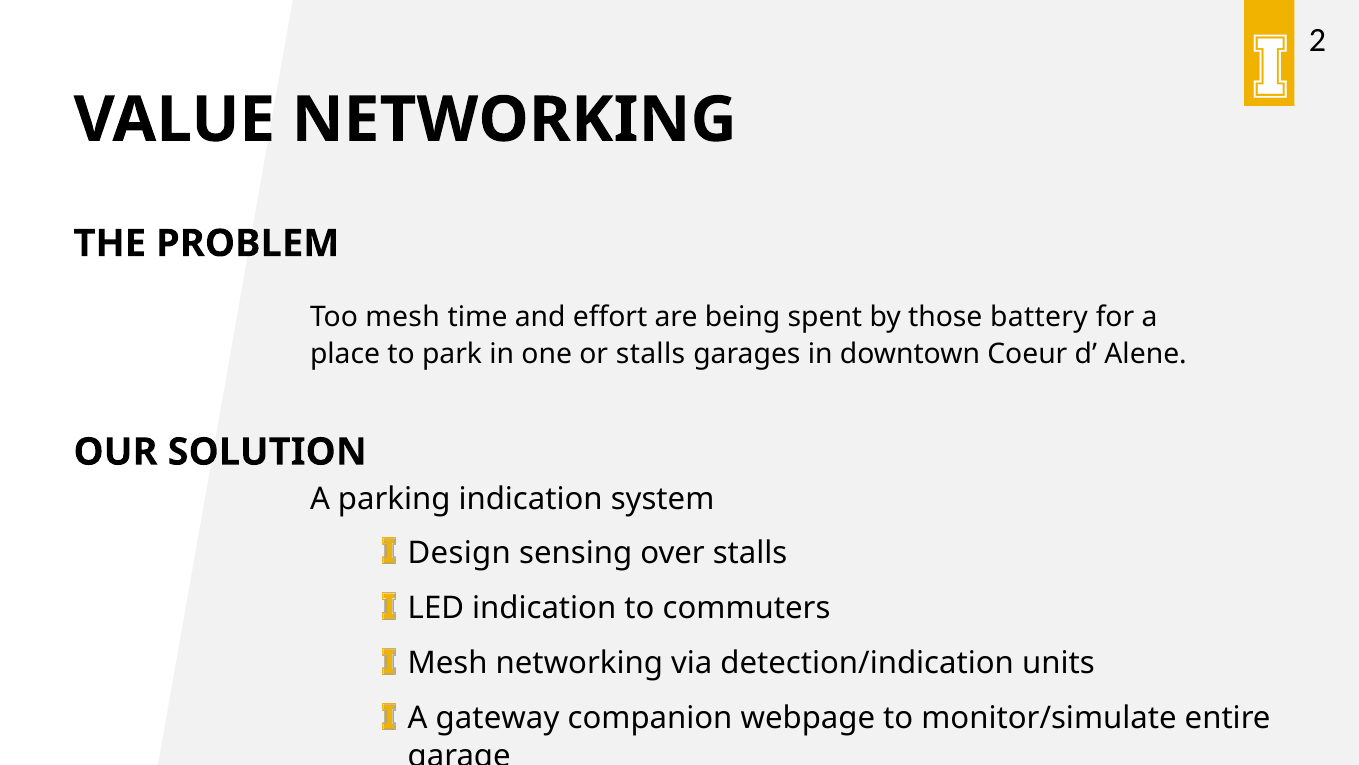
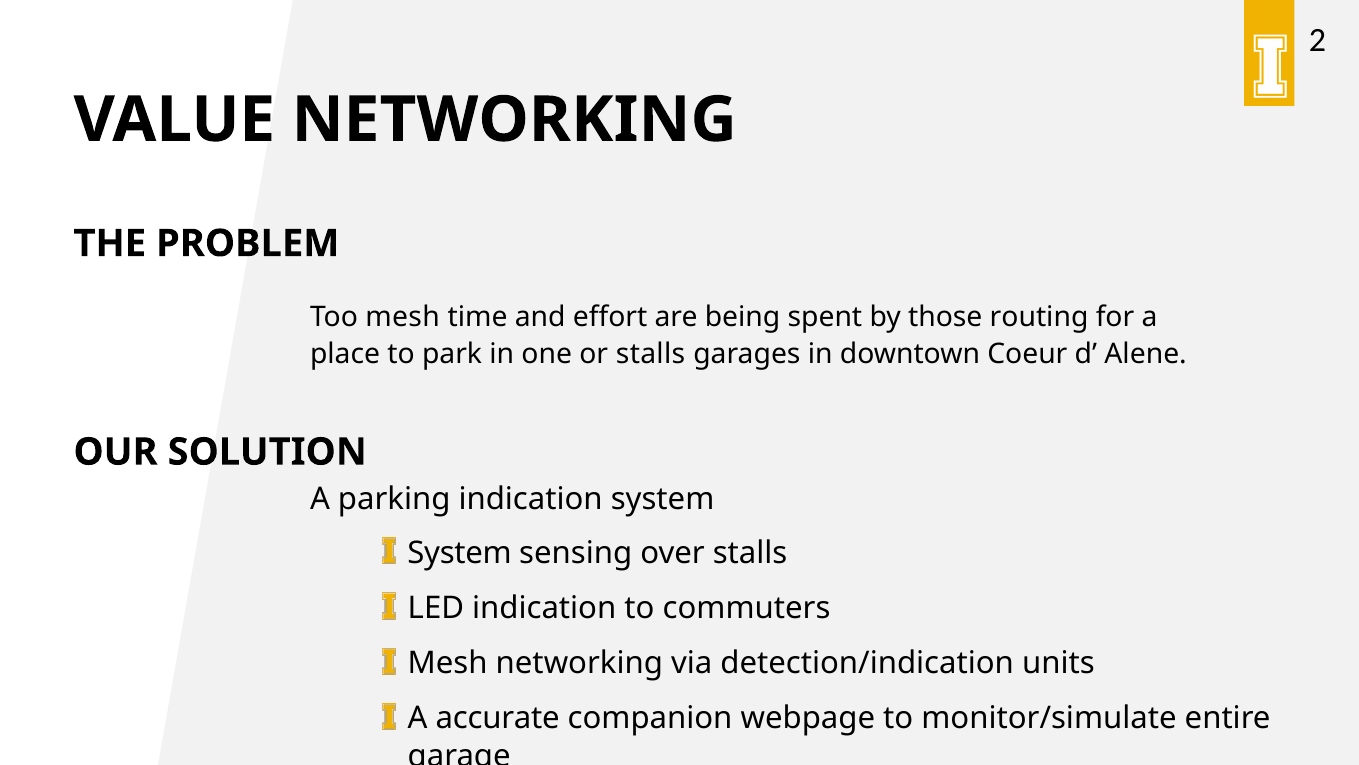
battery: battery -> routing
Design at (459, 553): Design -> System
gateway: gateway -> accurate
